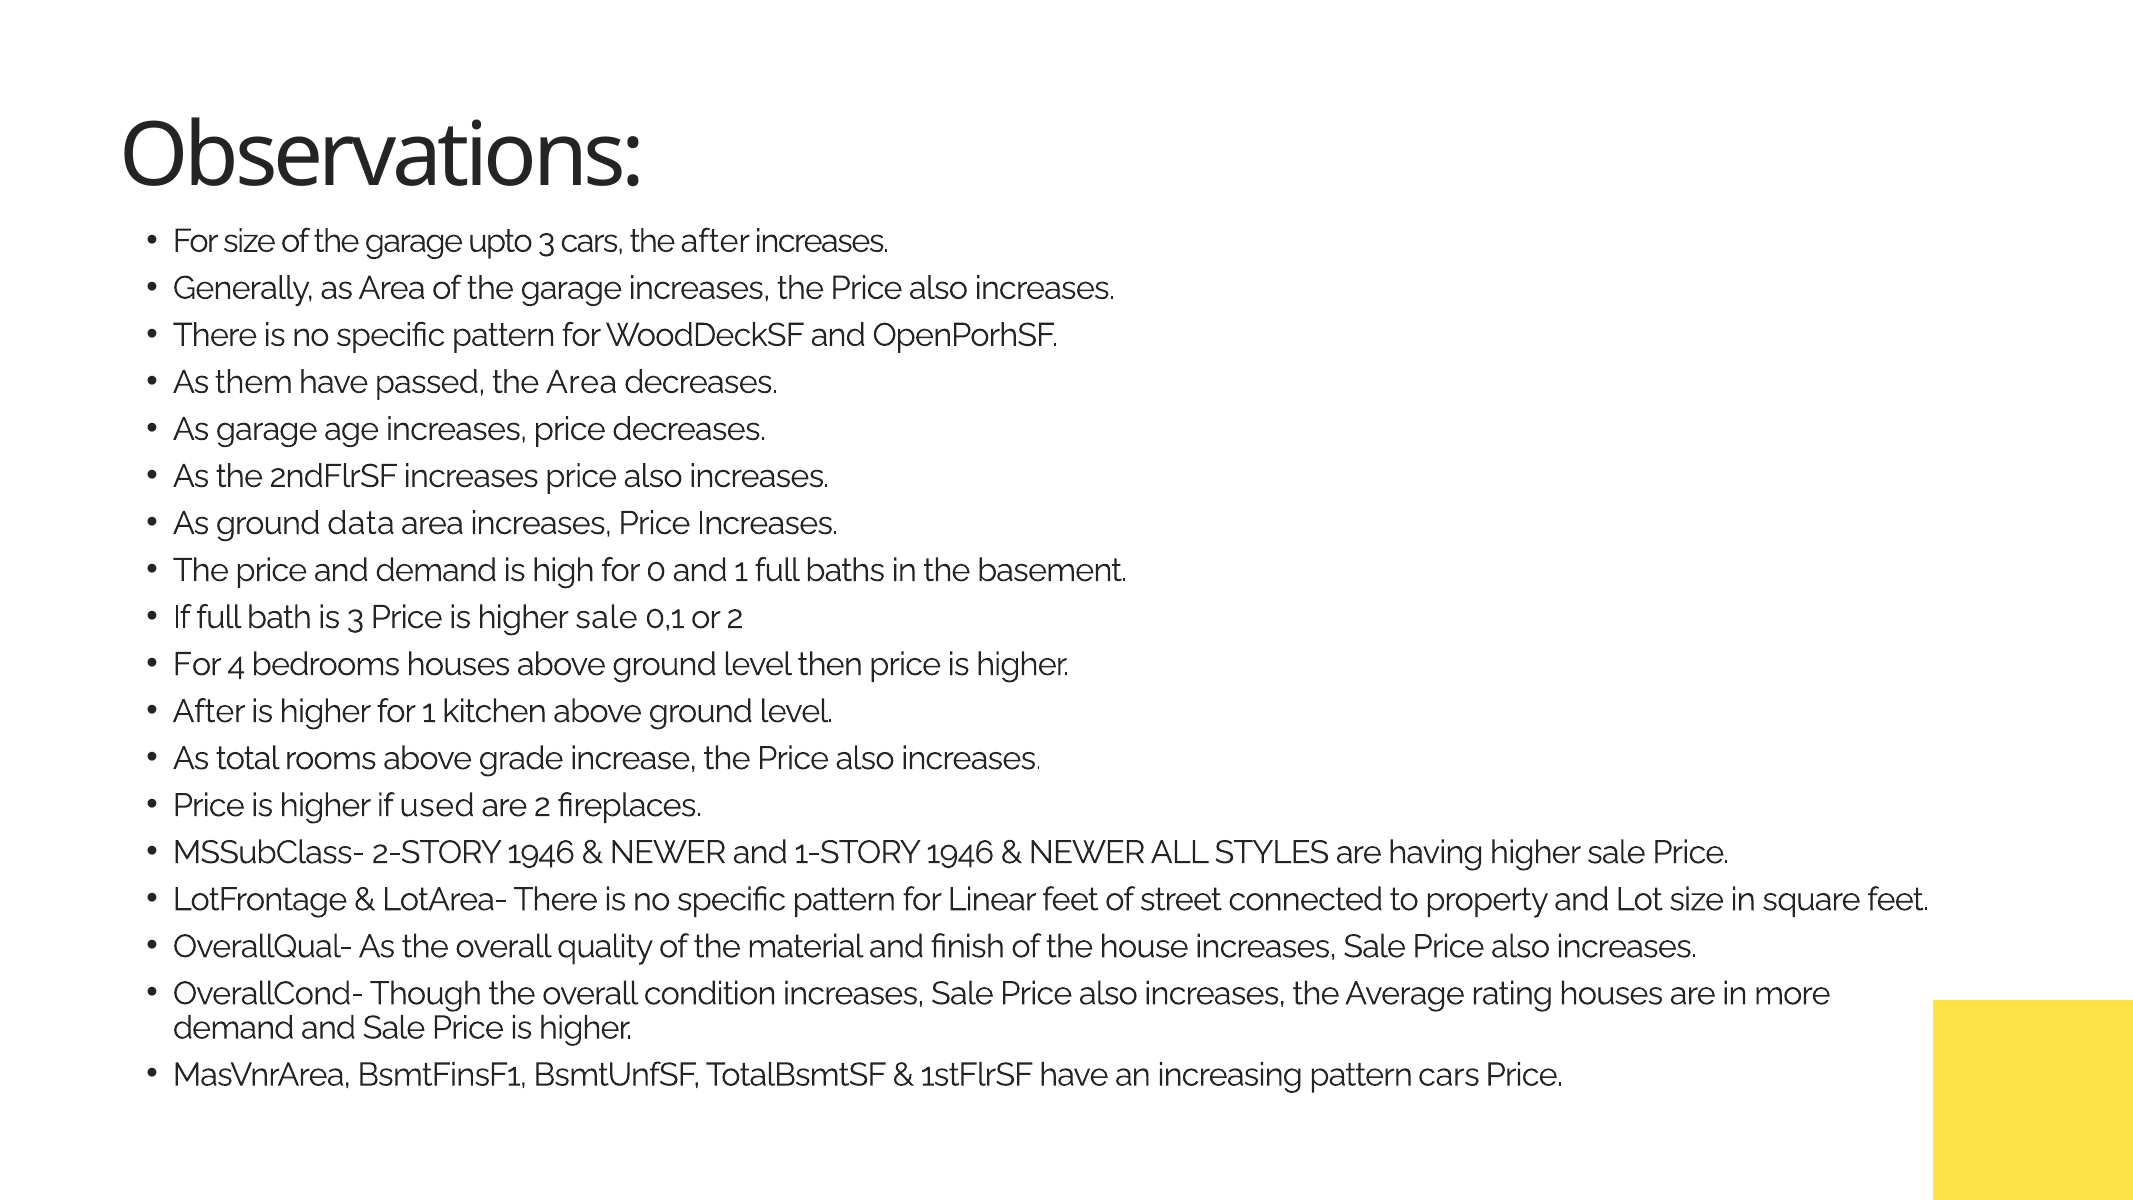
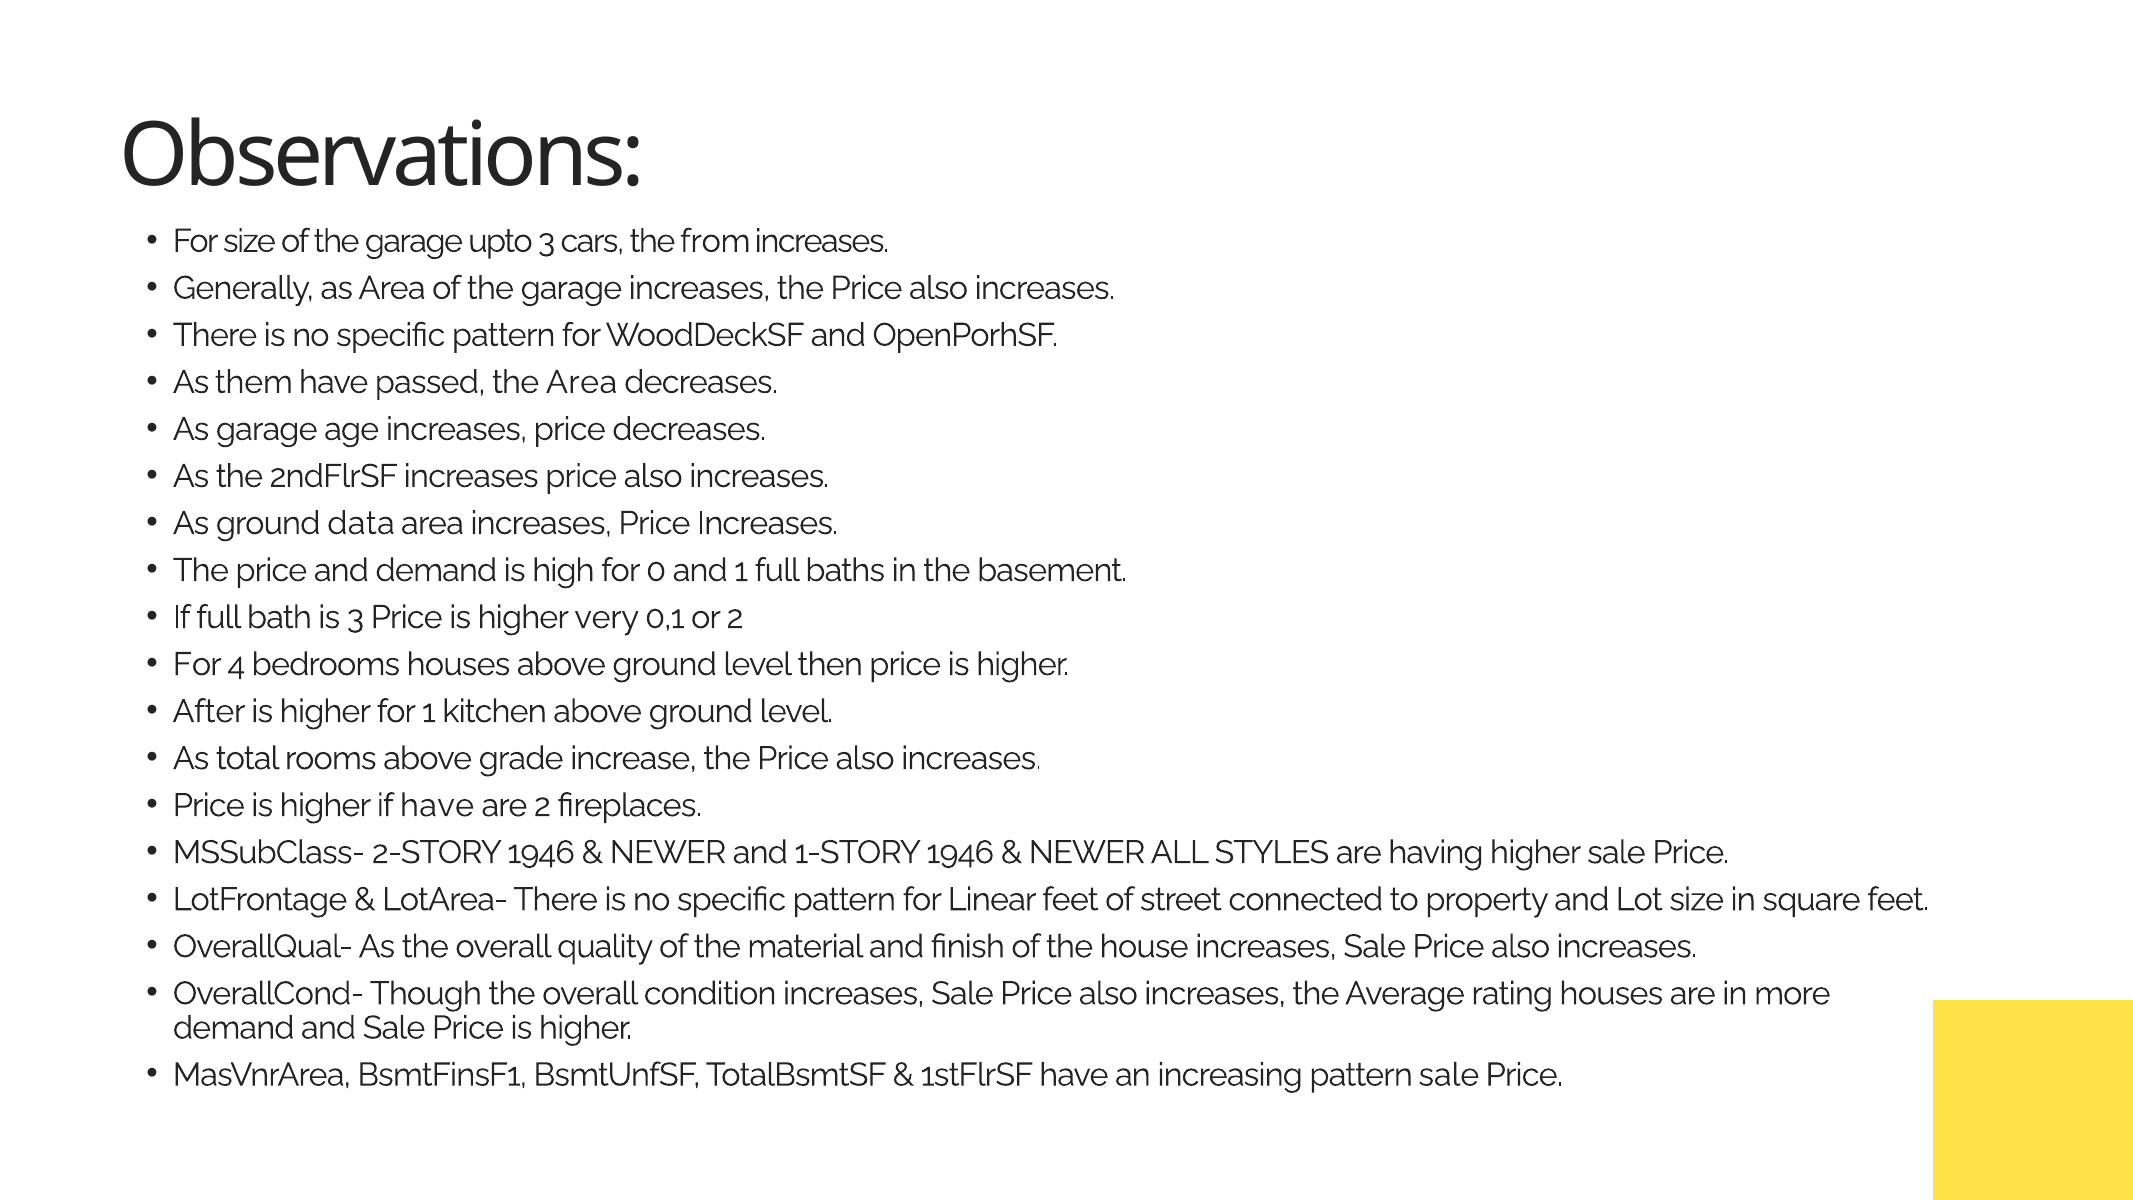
the after: after -> from
is higher sale: sale -> very
if used: used -> have
pattern cars: cars -> sale
